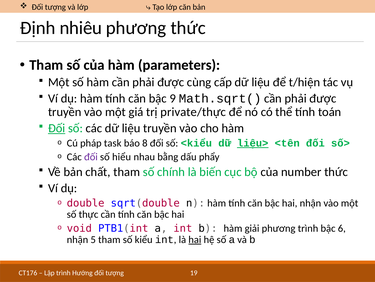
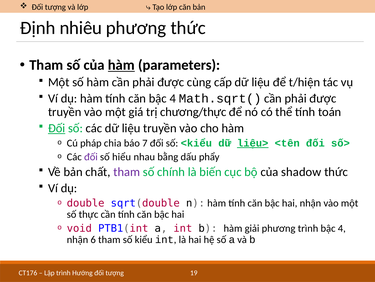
hàm at (121, 65) underline: none -> present
căn bậc 9: 9 -> 4
private/thực: private/thực -> chương/thực
task: task -> chia
8: 8 -> 7
tham at (127, 172) colour: black -> purple
number: number -> shadow
trình bậc 6: 6 -> 4
5: 5 -> 6
hai at (195, 239) underline: present -> none
